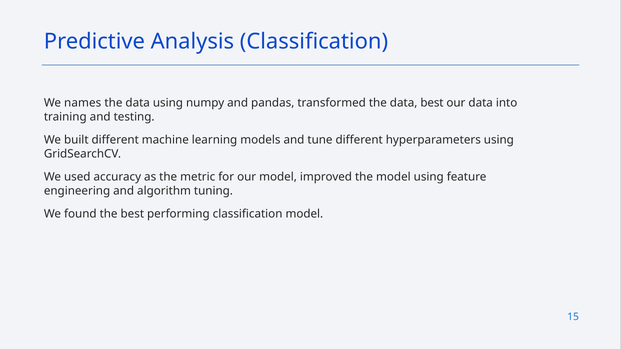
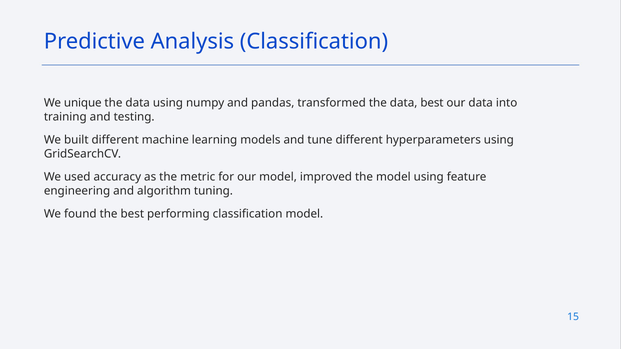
names: names -> unique
